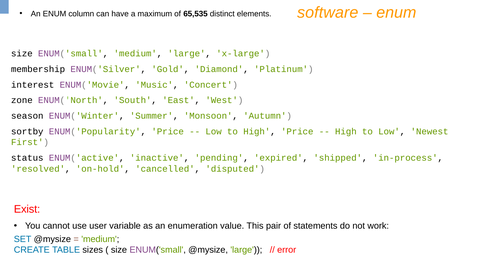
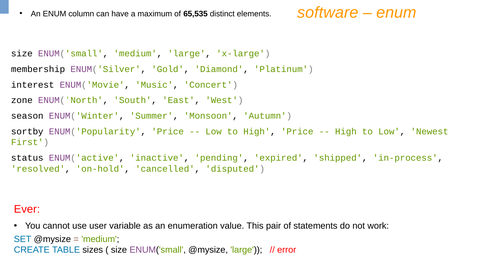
Exist: Exist -> Ever
